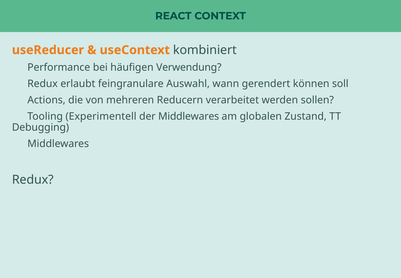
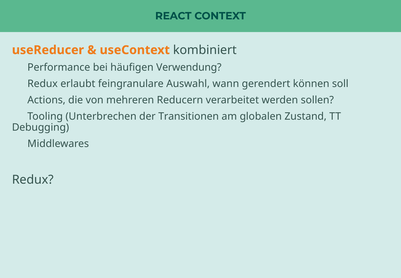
Experimentell: Experimentell -> Unterbrechen
der Middlewares: Middlewares -> Transitionen
